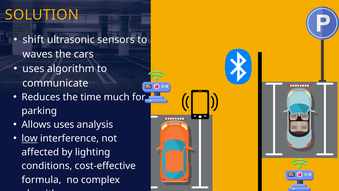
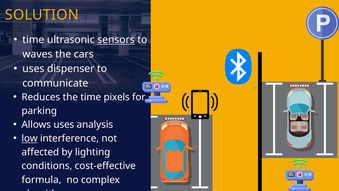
shift at (33, 40): shift -> time
sensors underline: none -> present
algorithm: algorithm -> dispenser
much: much -> pixels
